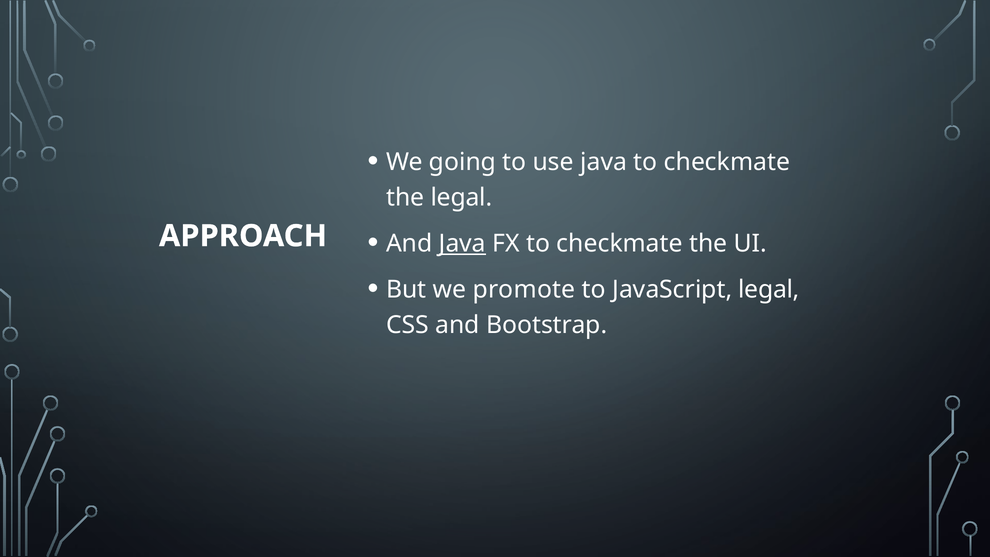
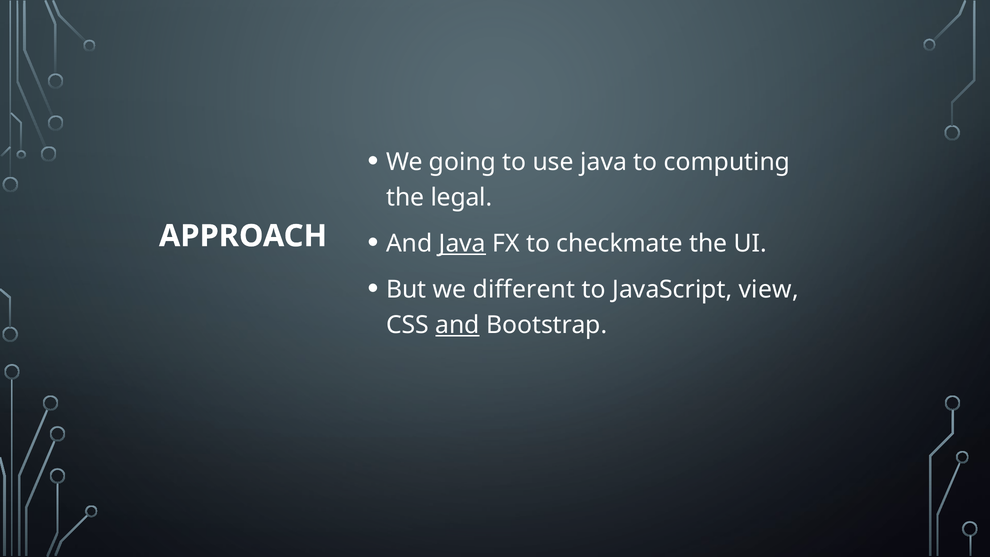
java to checkmate: checkmate -> computing
promote: promote -> different
JavaScript legal: legal -> view
and at (457, 325) underline: none -> present
